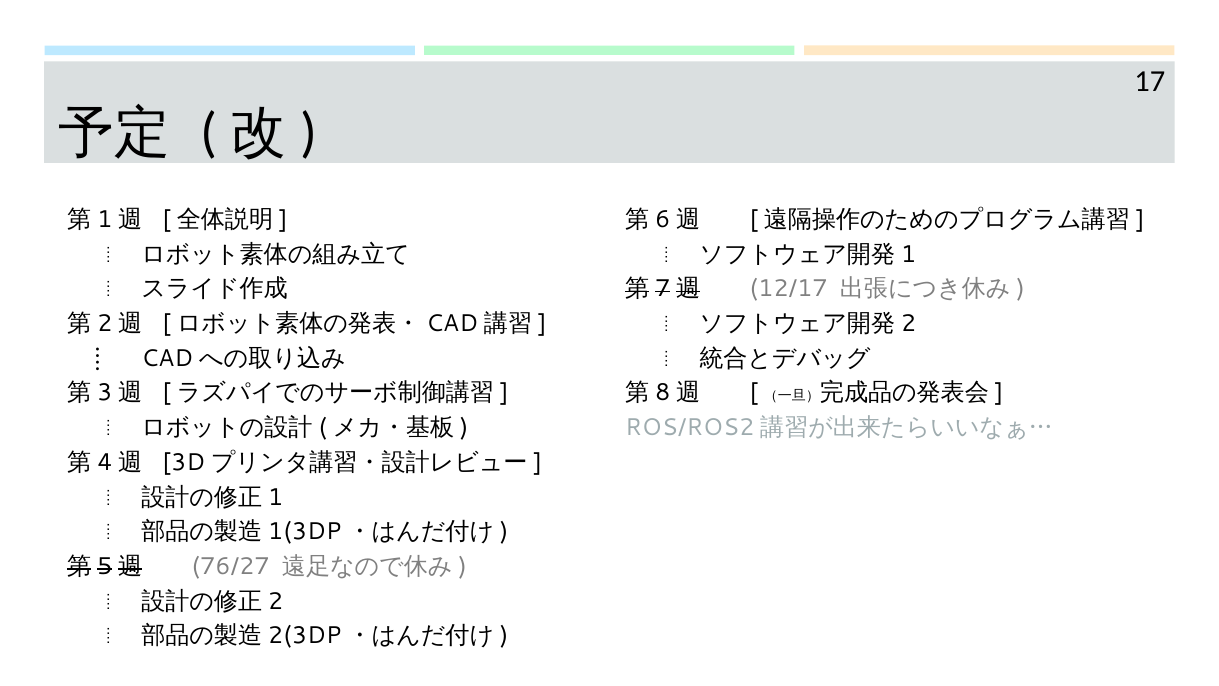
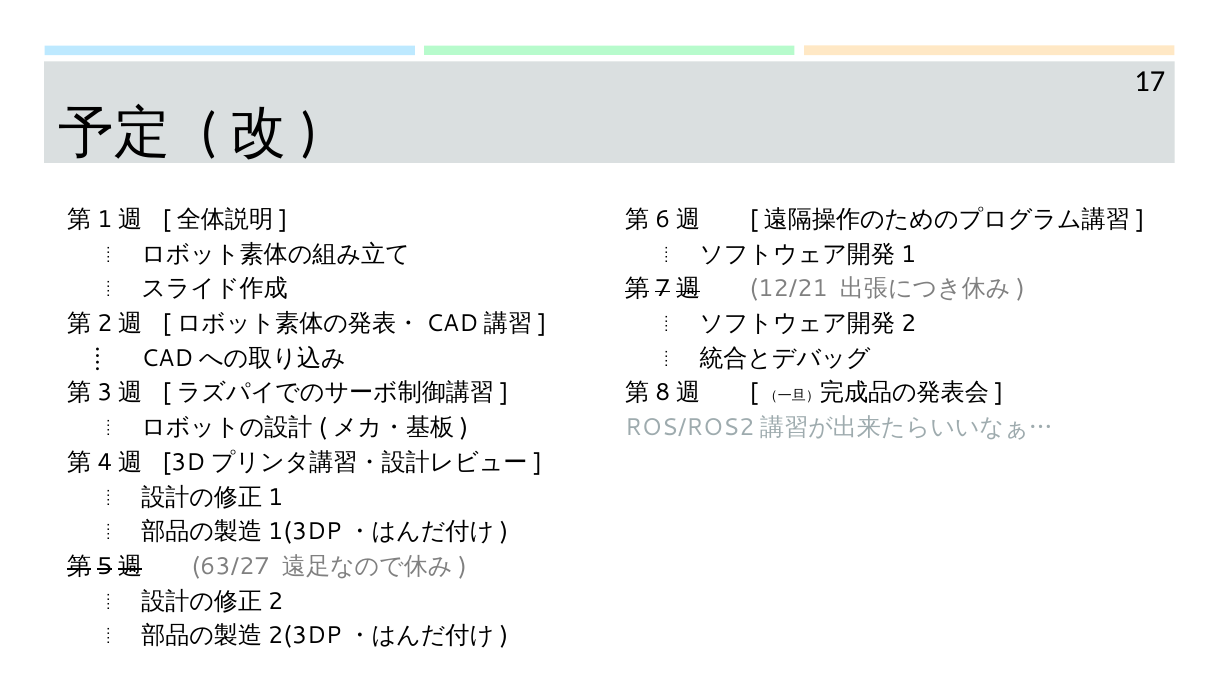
12/17: 12/17 -> 12/21
76/27: 76/27 -> 63/27
